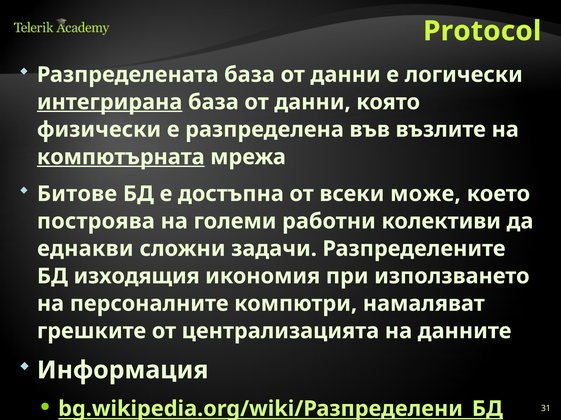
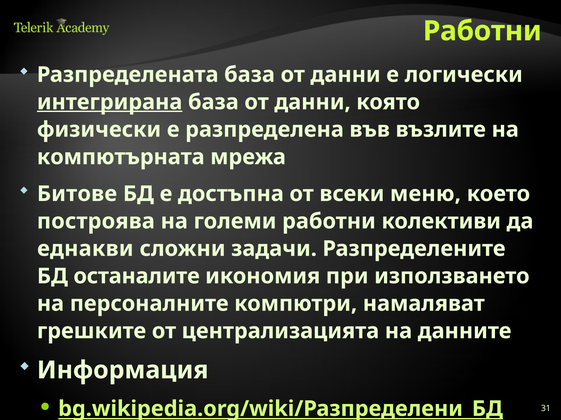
Protocol at (482, 31): Protocol -> Работни
компютърната underline: present -> none
може: може -> меню
изходящия: изходящия -> останалите
